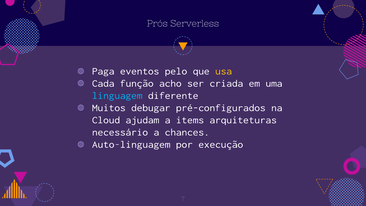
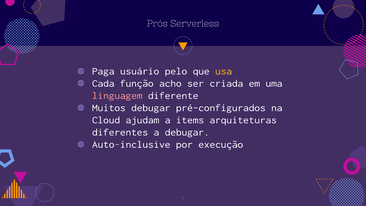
eventos: eventos -> usuário
linguagem colour: light blue -> pink
necessário: necessário -> diferentes
a chances: chances -> debugar
Auto-linguagem: Auto-linguagem -> Auto-inclusive
